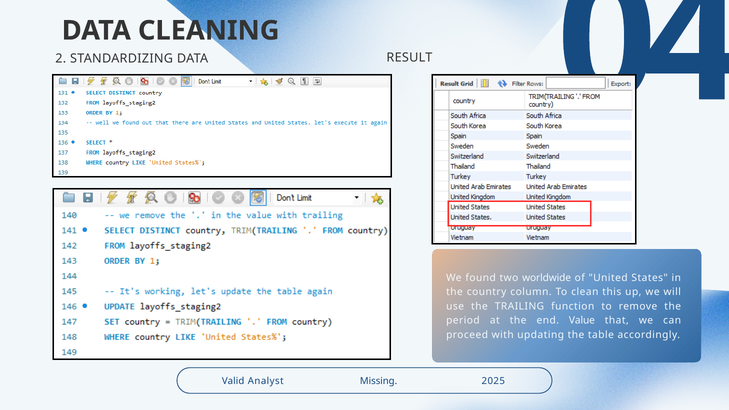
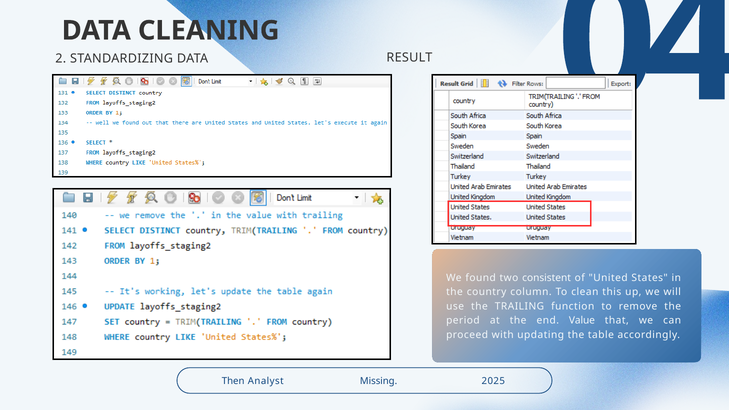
worldwide: worldwide -> consistent
Valid: Valid -> Then
